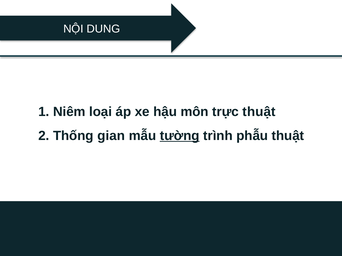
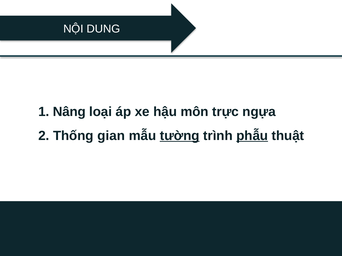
Niêm: Niêm -> Nâng
trực thuật: thuật -> ngựa
phẫu underline: none -> present
